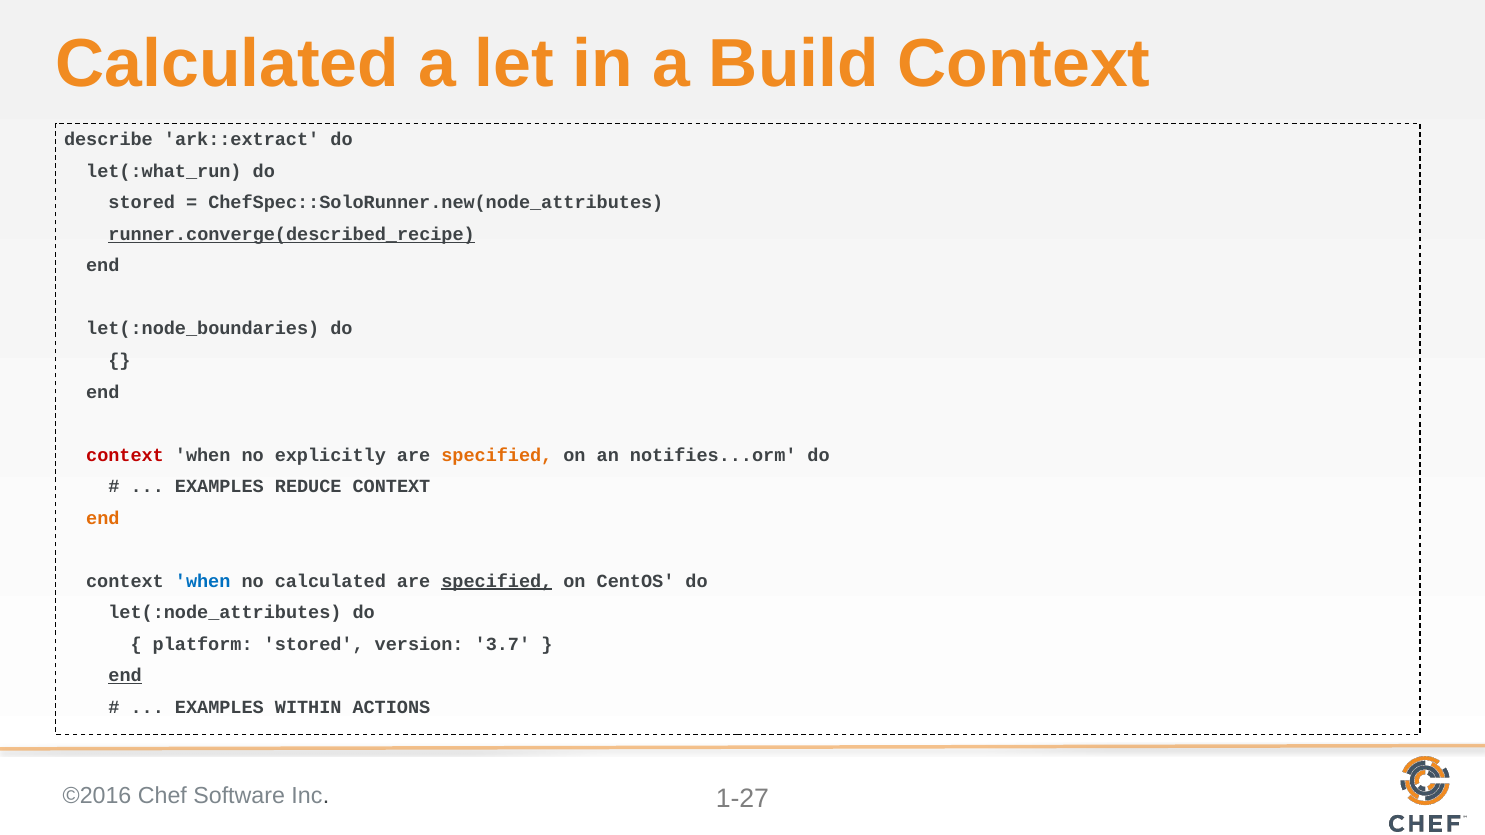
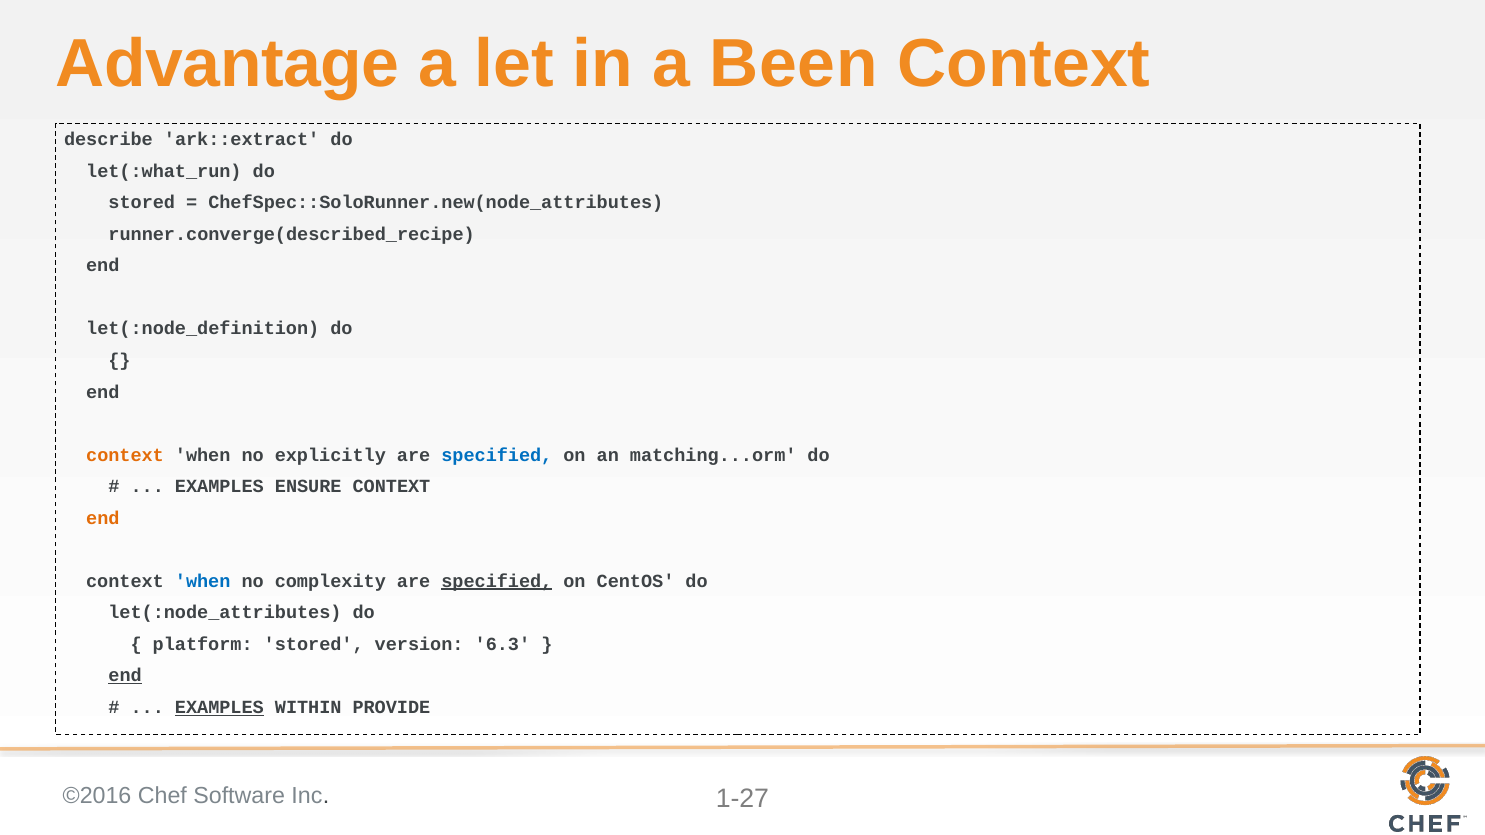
Calculated at (227, 64): Calculated -> Advantage
Build: Build -> Been
runner.converge(described_recipe underline: present -> none
let(:node_boundaries: let(:node_boundaries -> let(:node_definition
context at (125, 455) colour: red -> orange
specified at (497, 455) colour: orange -> blue
notifies...orm: notifies...orm -> matching...orm
REDUCE: REDUCE -> ENSURE
no calculated: calculated -> complexity
3.7: 3.7 -> 6.3
EXAMPLES at (219, 707) underline: none -> present
ACTIONS: ACTIONS -> PROVIDE
